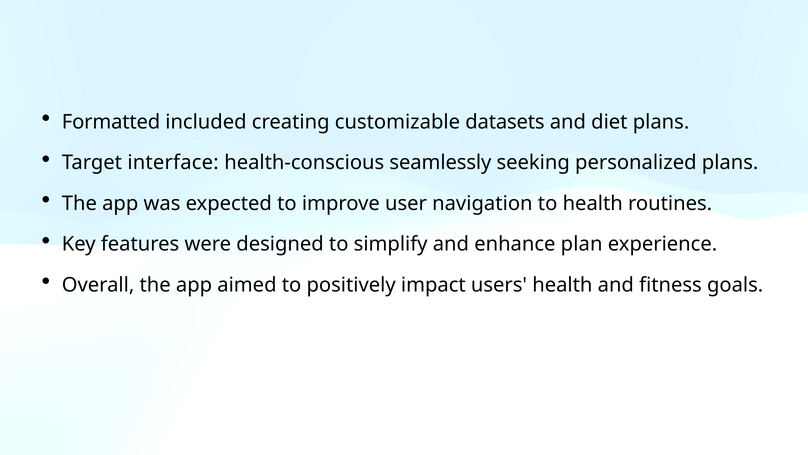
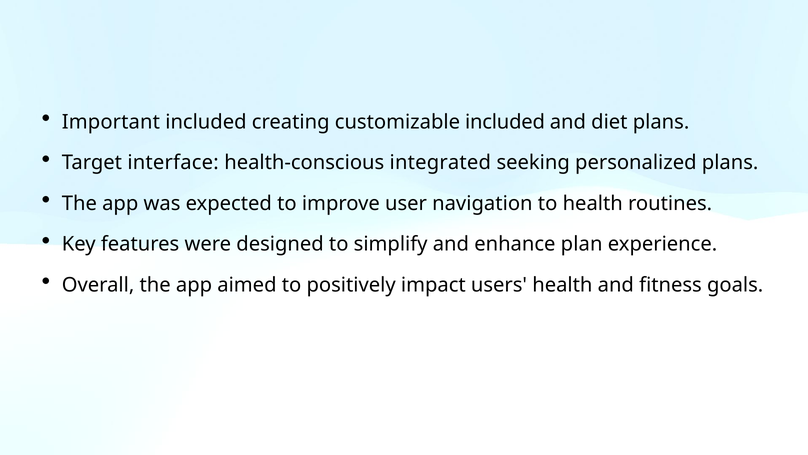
Formatted: Formatted -> Important
customizable datasets: datasets -> included
seamlessly: seamlessly -> integrated
